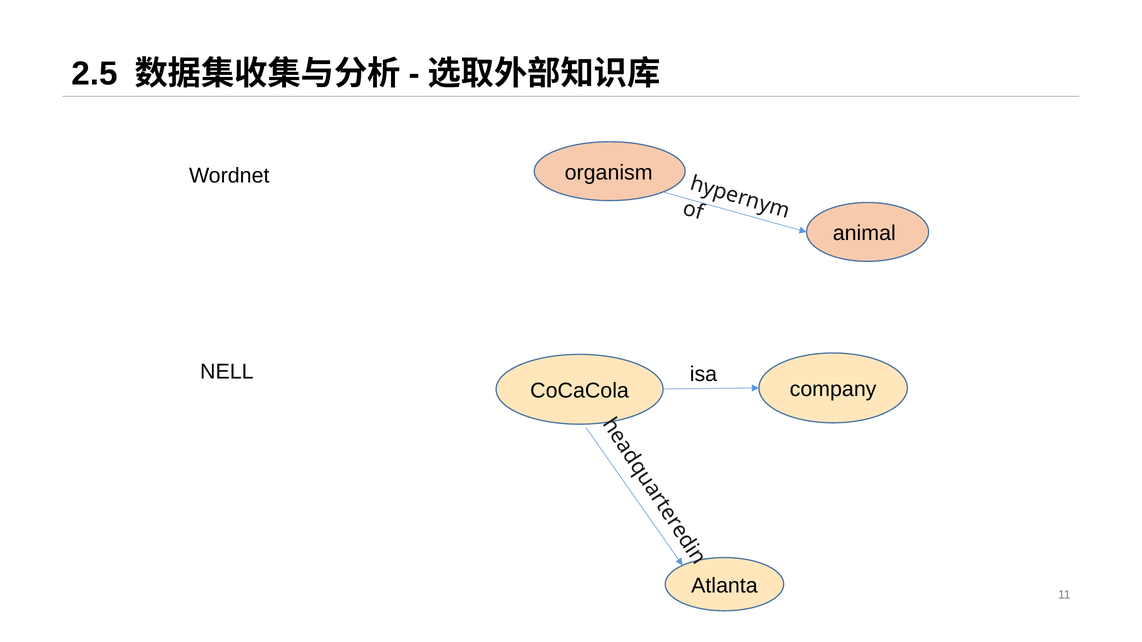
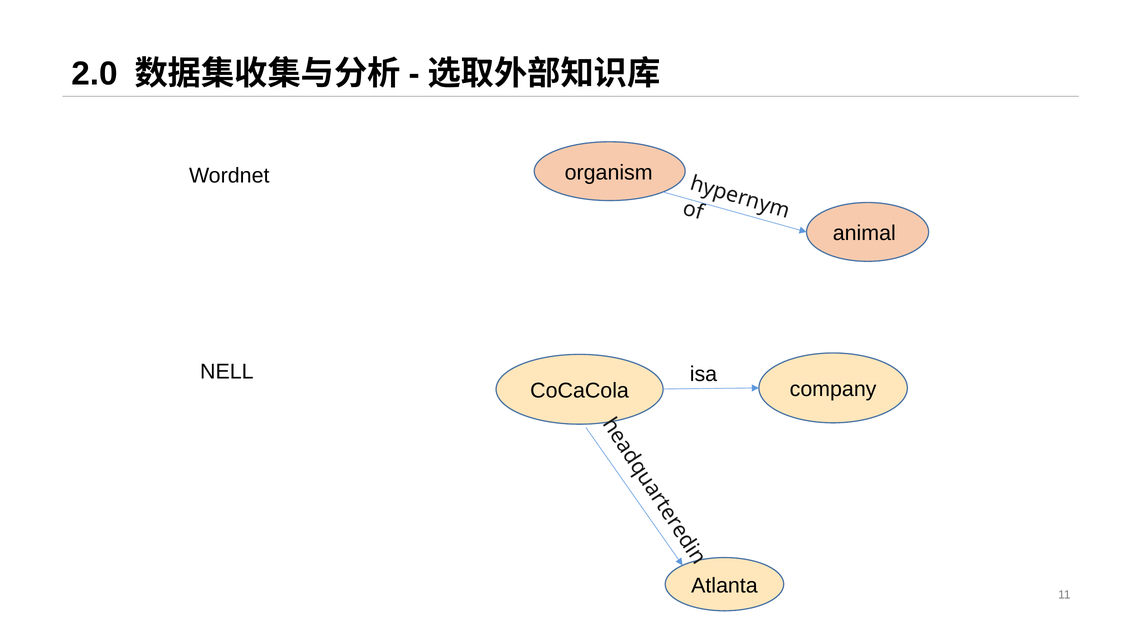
2.5: 2.5 -> 2.0
